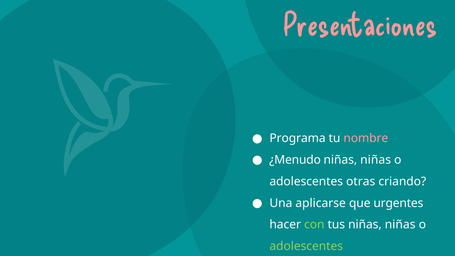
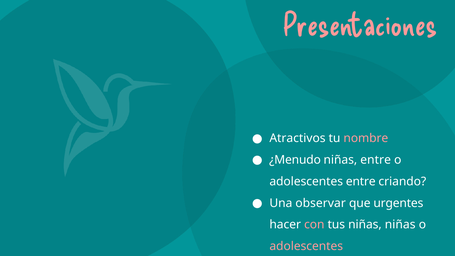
Programa: Programa -> Atractivos
niñas at (376, 160): niñas -> entre
adolescentes otras: otras -> entre
aplicarse: aplicarse -> observar
con colour: light green -> pink
adolescentes at (306, 246) colour: light green -> pink
